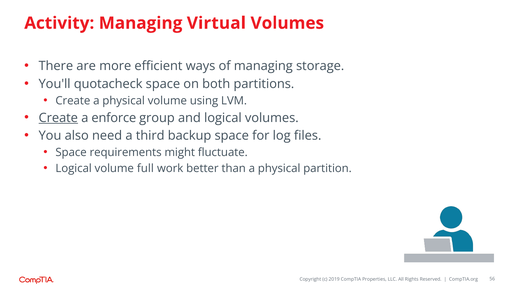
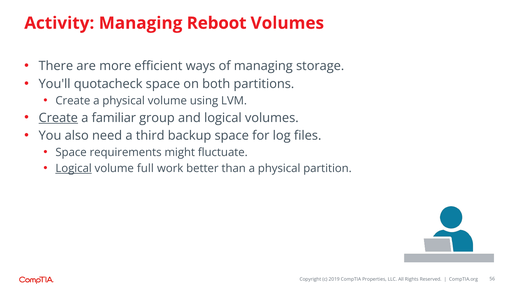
Virtual: Virtual -> Reboot
enforce: enforce -> familiar
Logical at (74, 168) underline: none -> present
